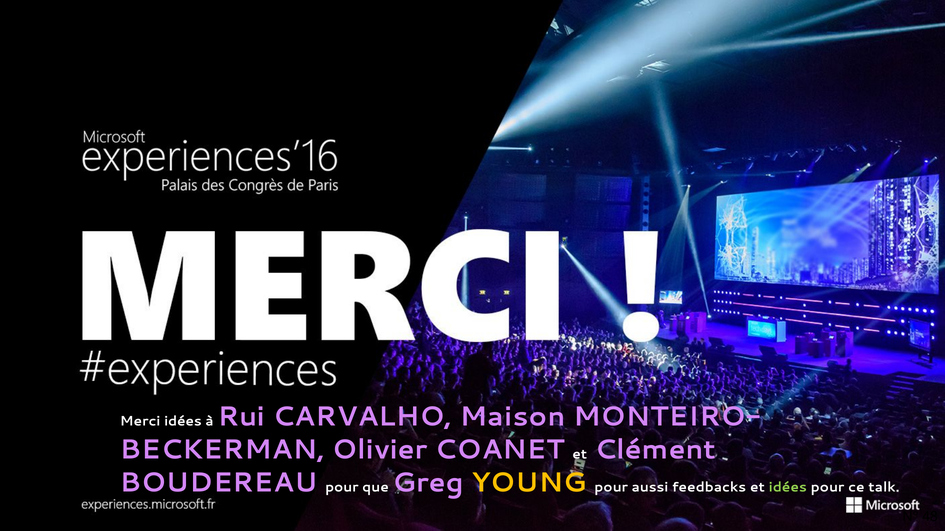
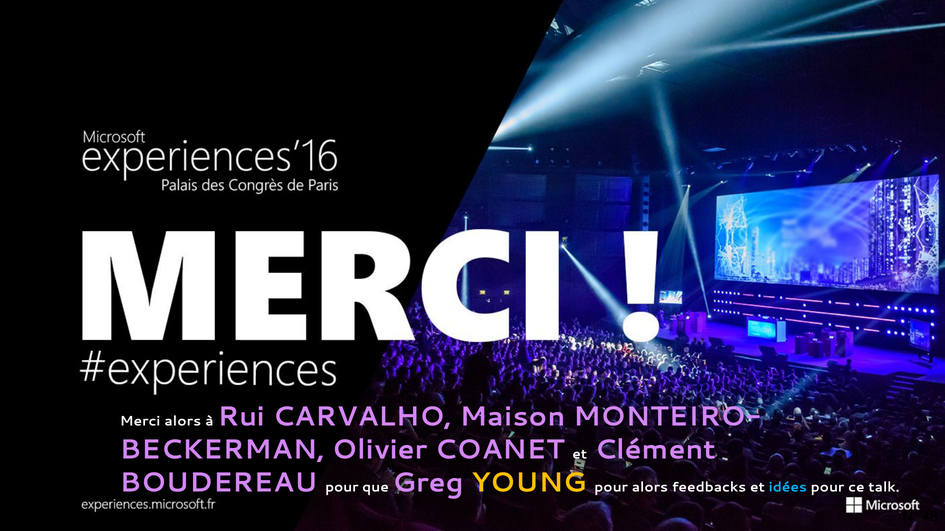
Merci idées: idées -> alors
pour aussi: aussi -> alors
idées at (788, 488) colour: light green -> light blue
